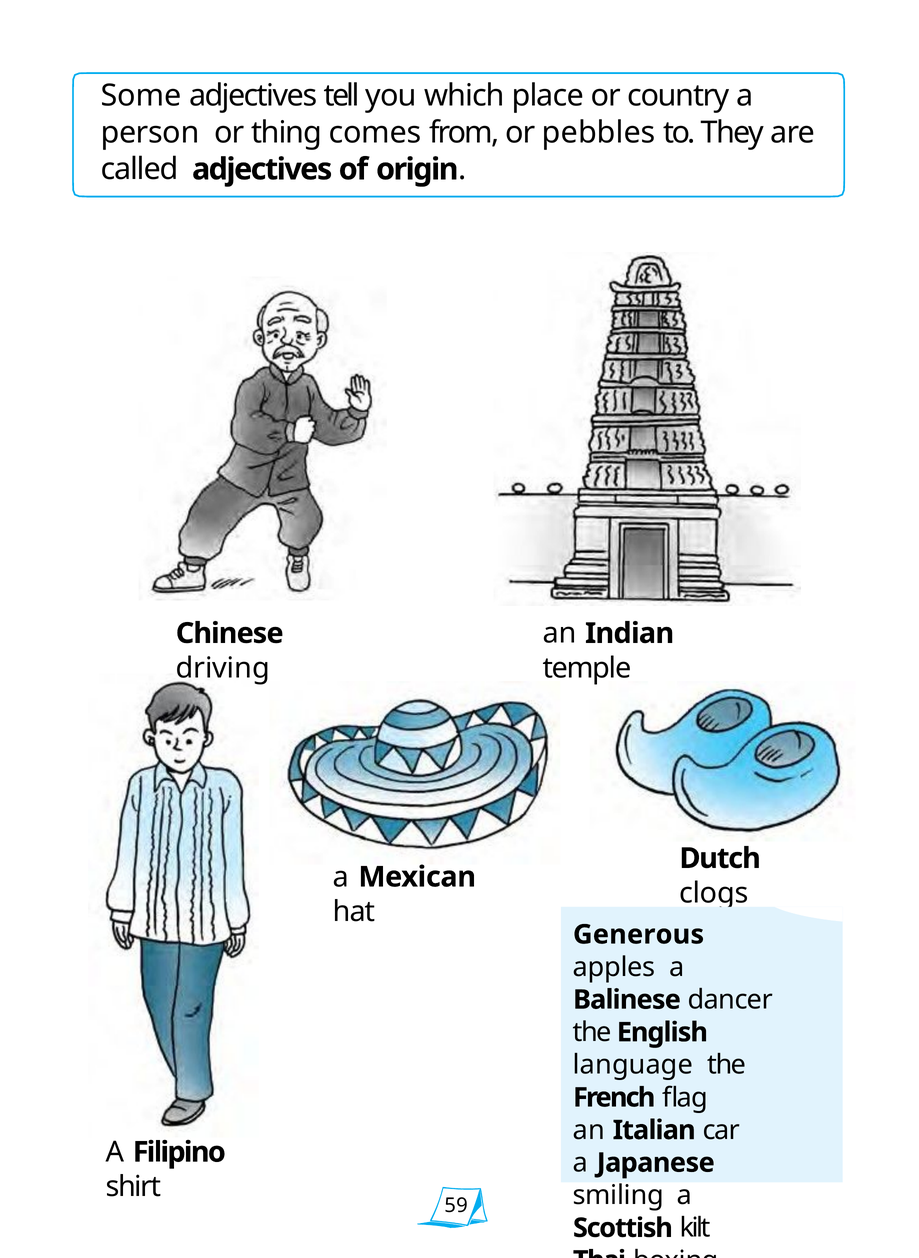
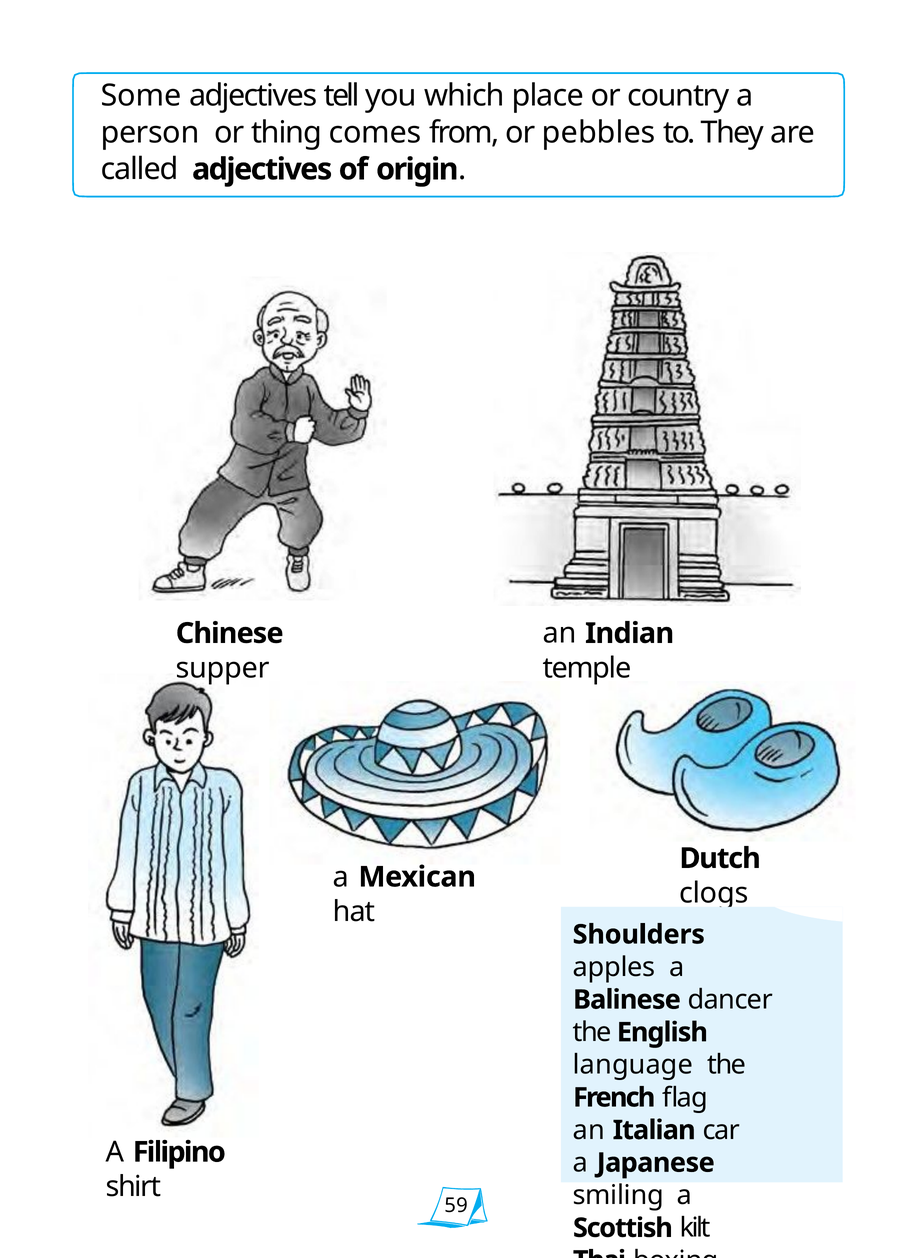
driving: driving -> supper
Generous: Generous -> Shoulders
